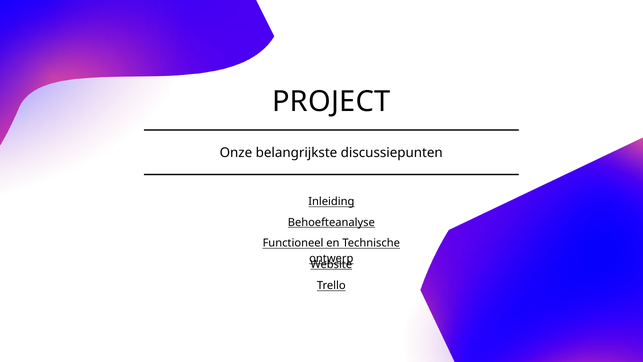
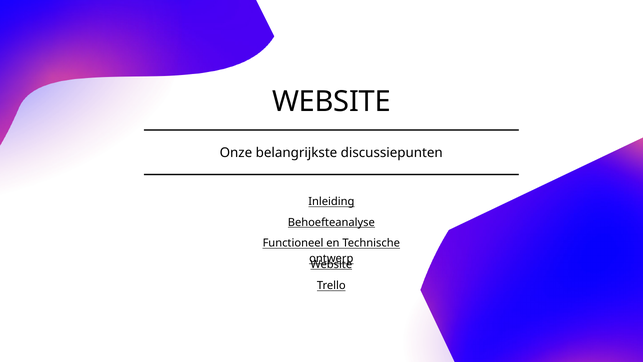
PROJECT at (331, 102): PROJECT -> WEBSITE
